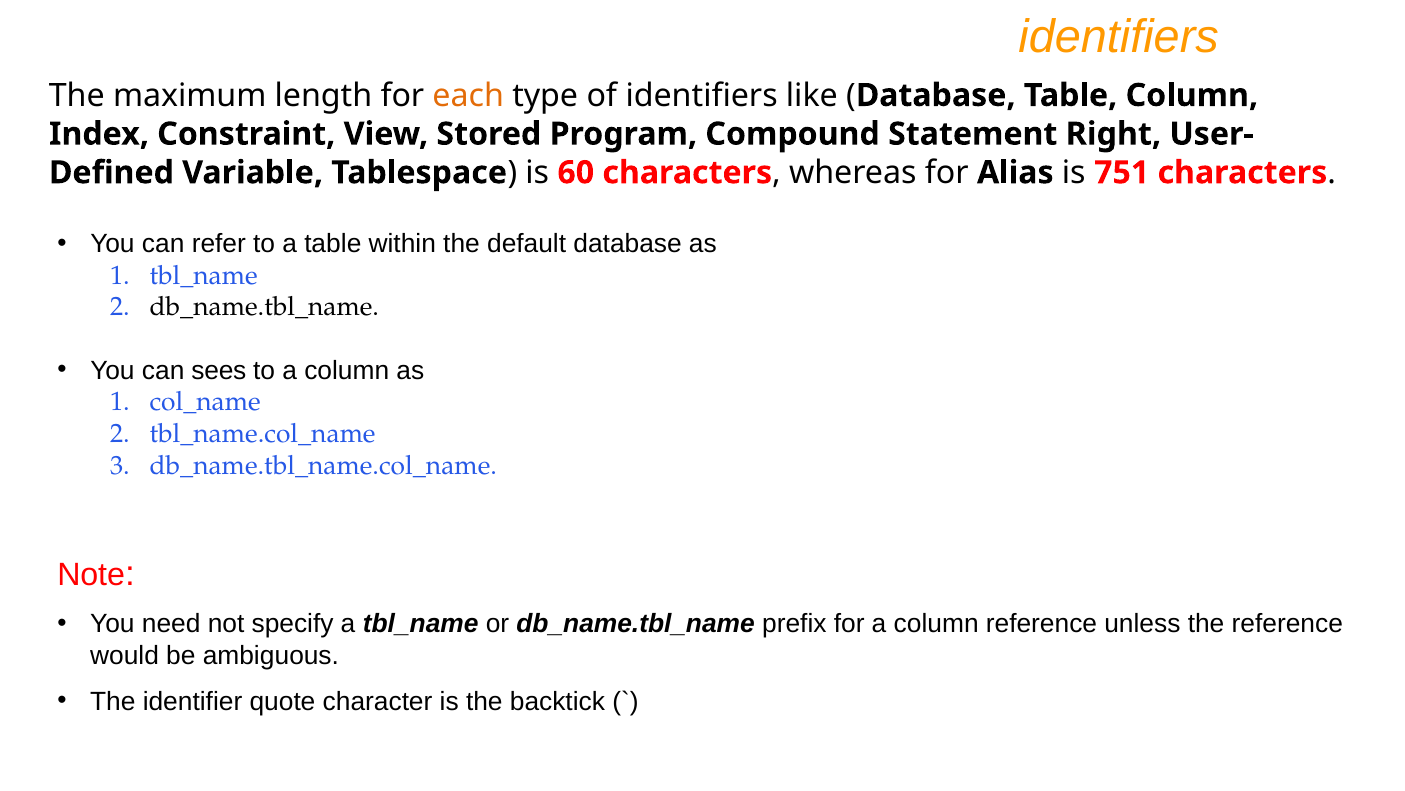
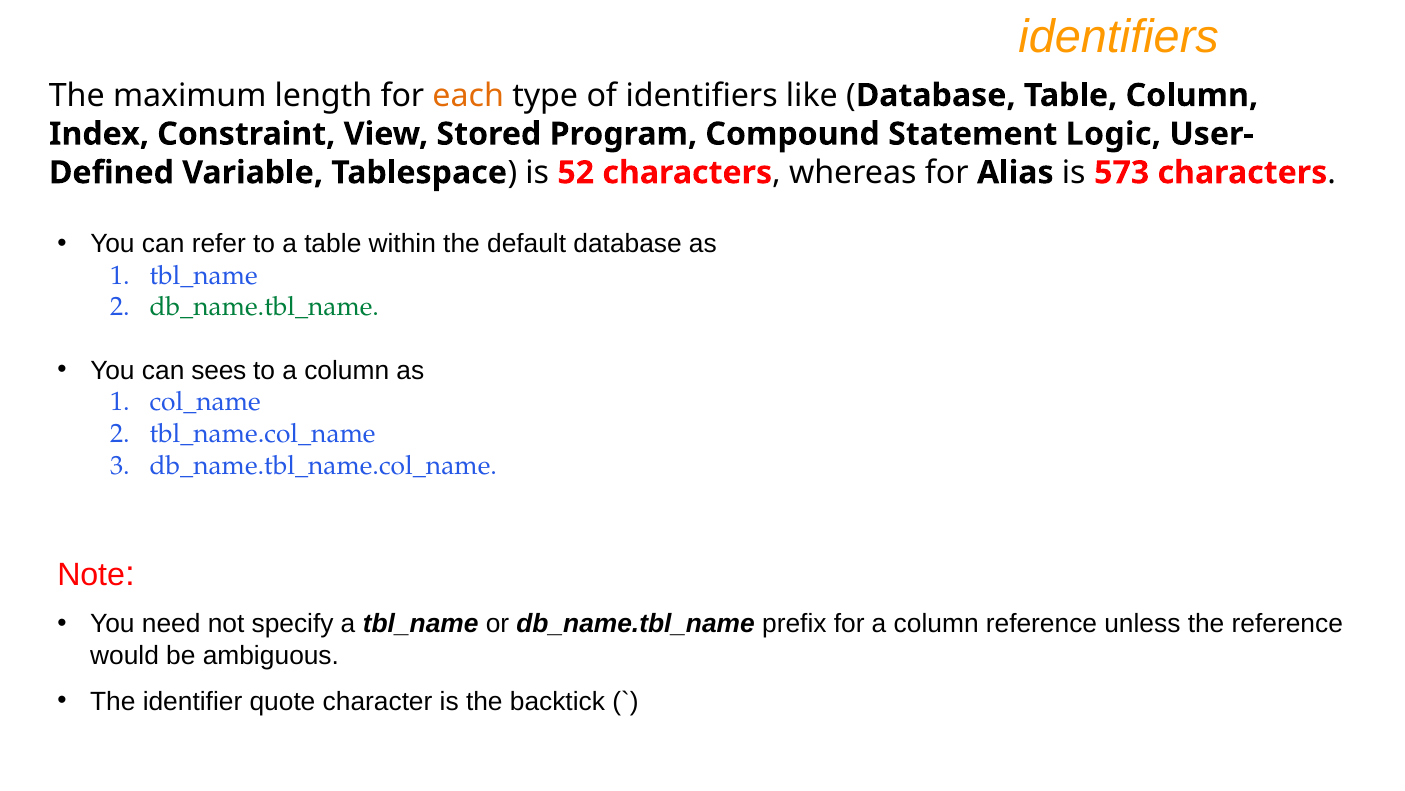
Right: Right -> Logic
60: 60 -> 52
751: 751 -> 573
db_name.tbl_name at (264, 307) colour: black -> green
